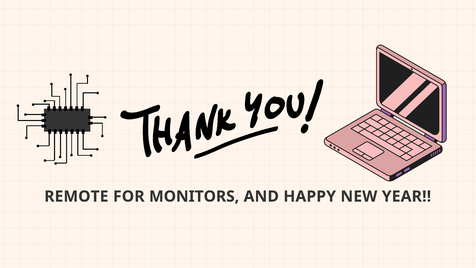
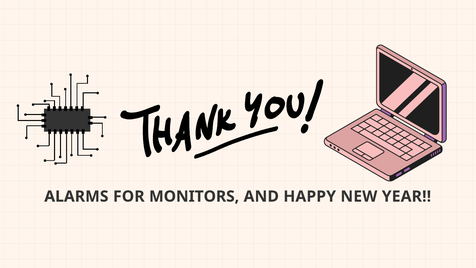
REMOTE: REMOTE -> ALARMS
